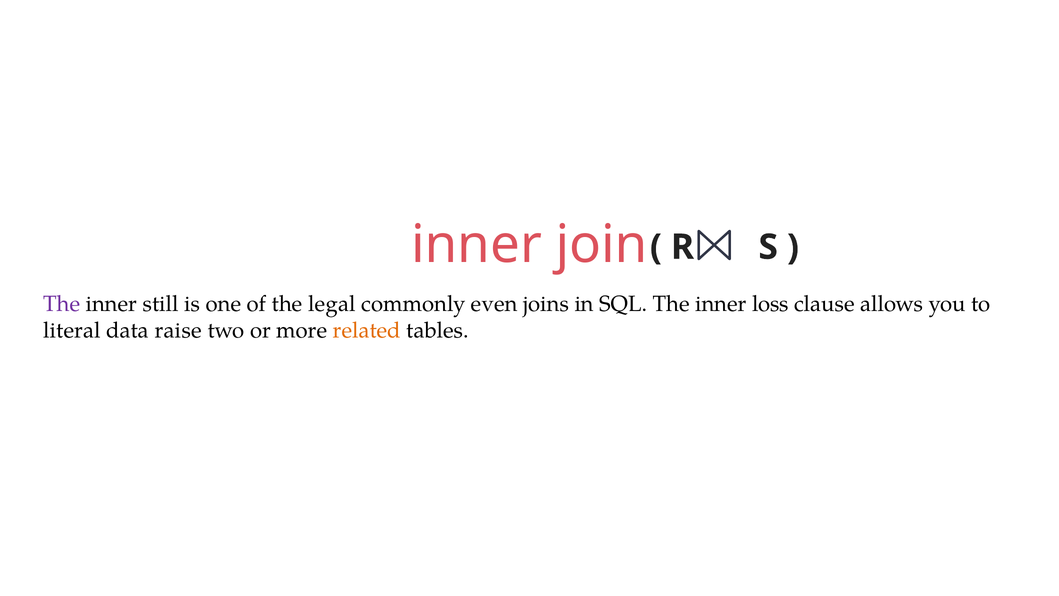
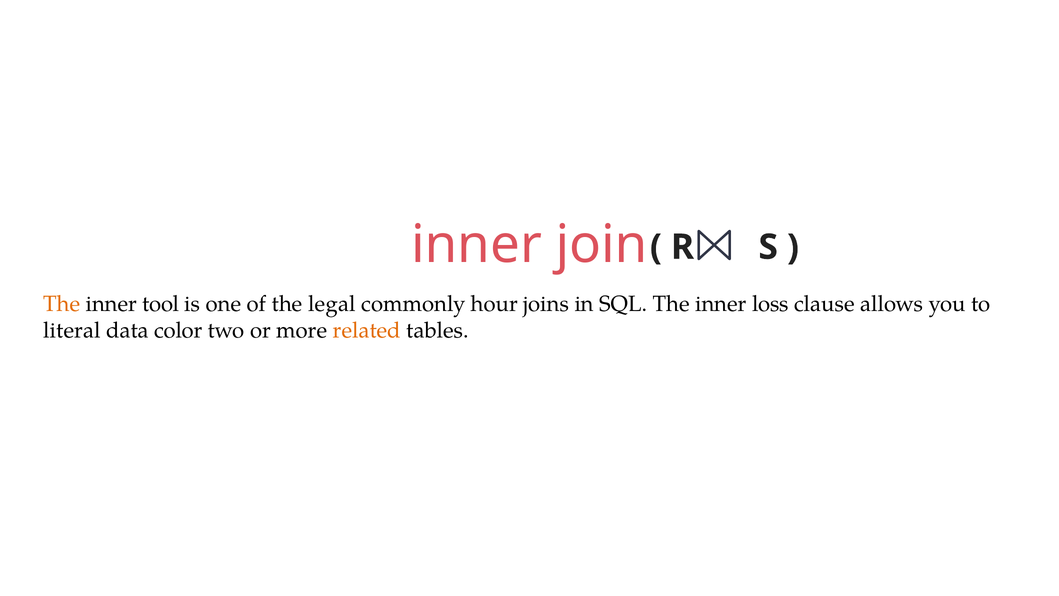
The at (62, 304) colour: purple -> orange
still: still -> tool
even: even -> hour
raise: raise -> color
